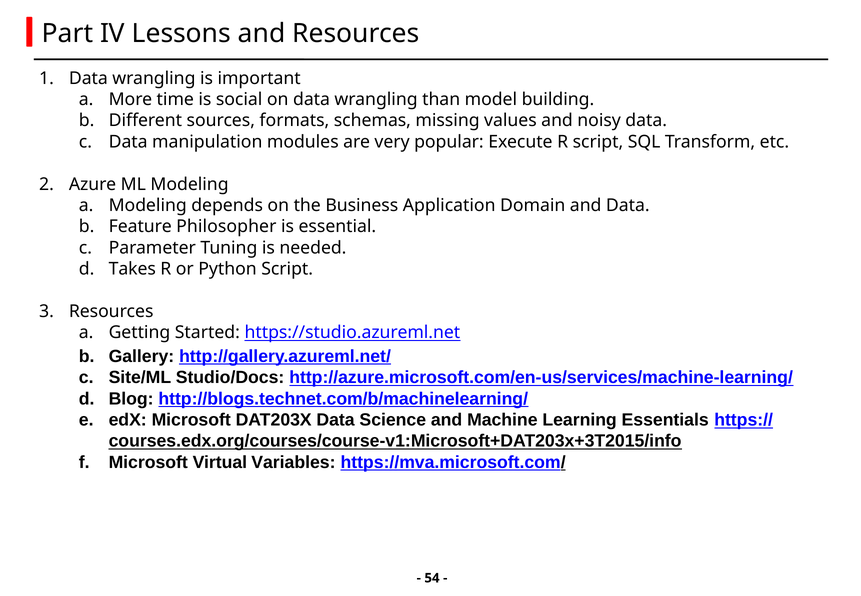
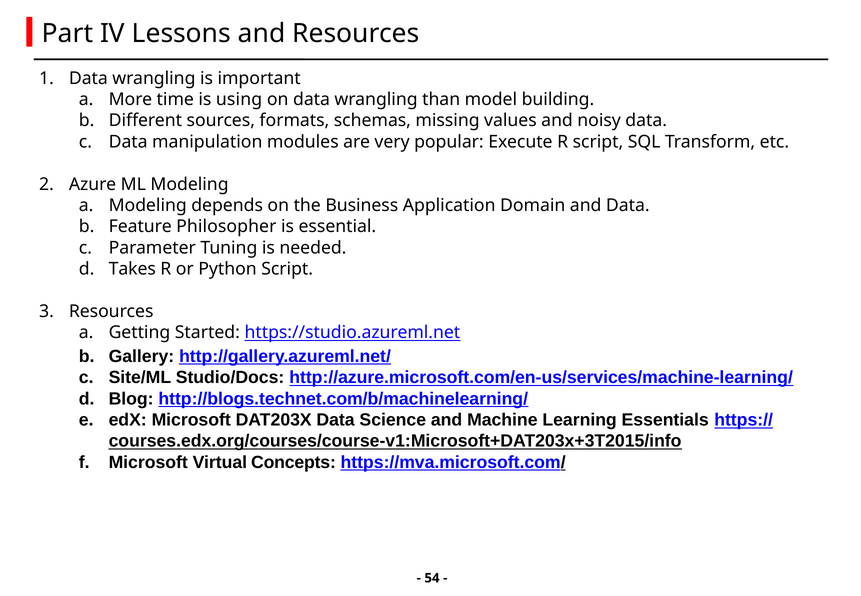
social: social -> using
Variables: Variables -> Concepts
